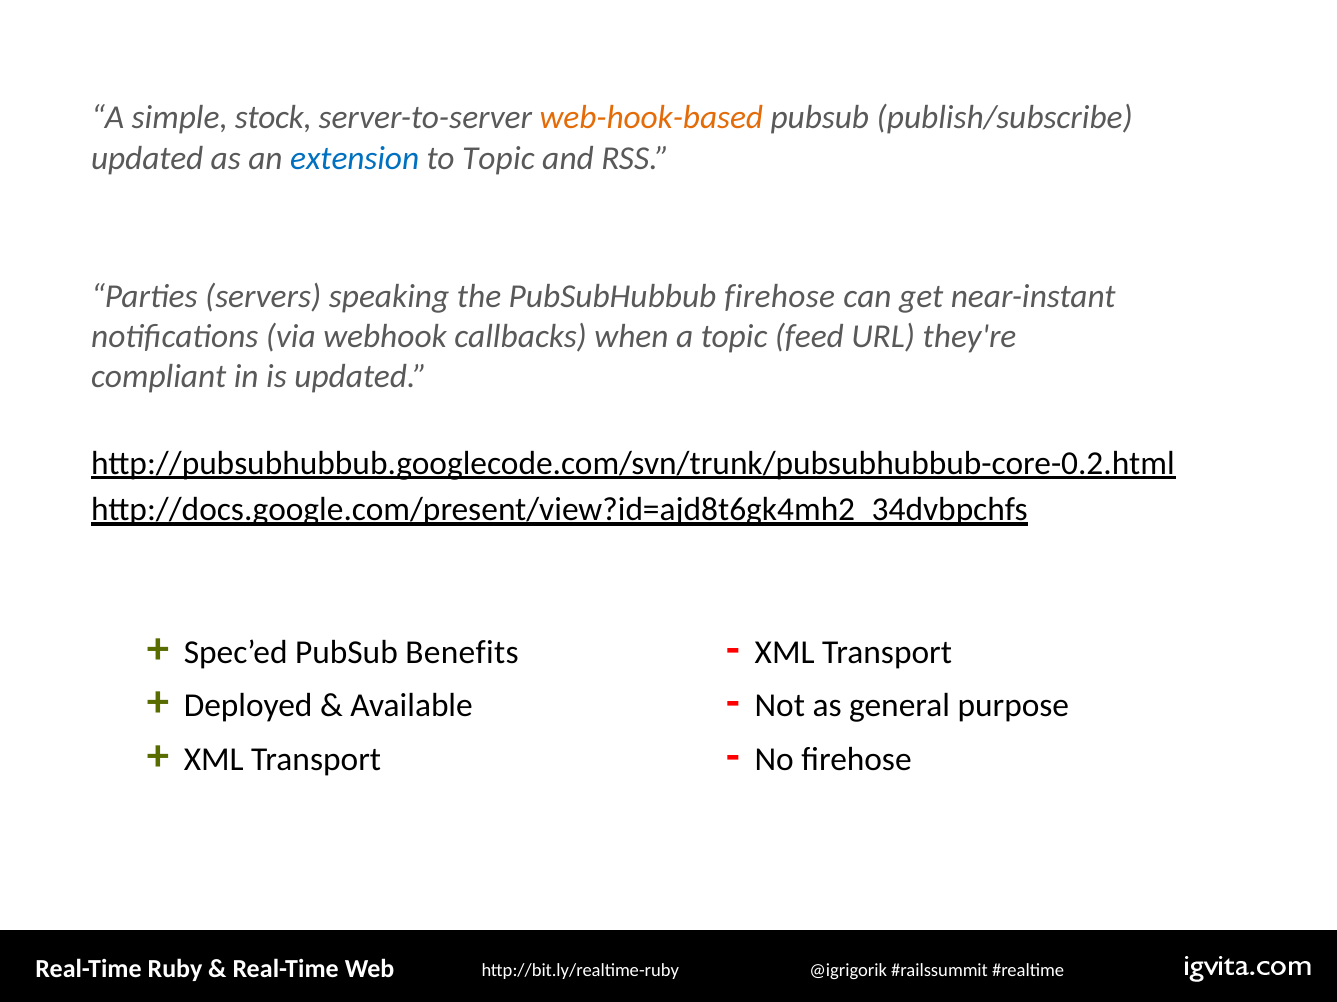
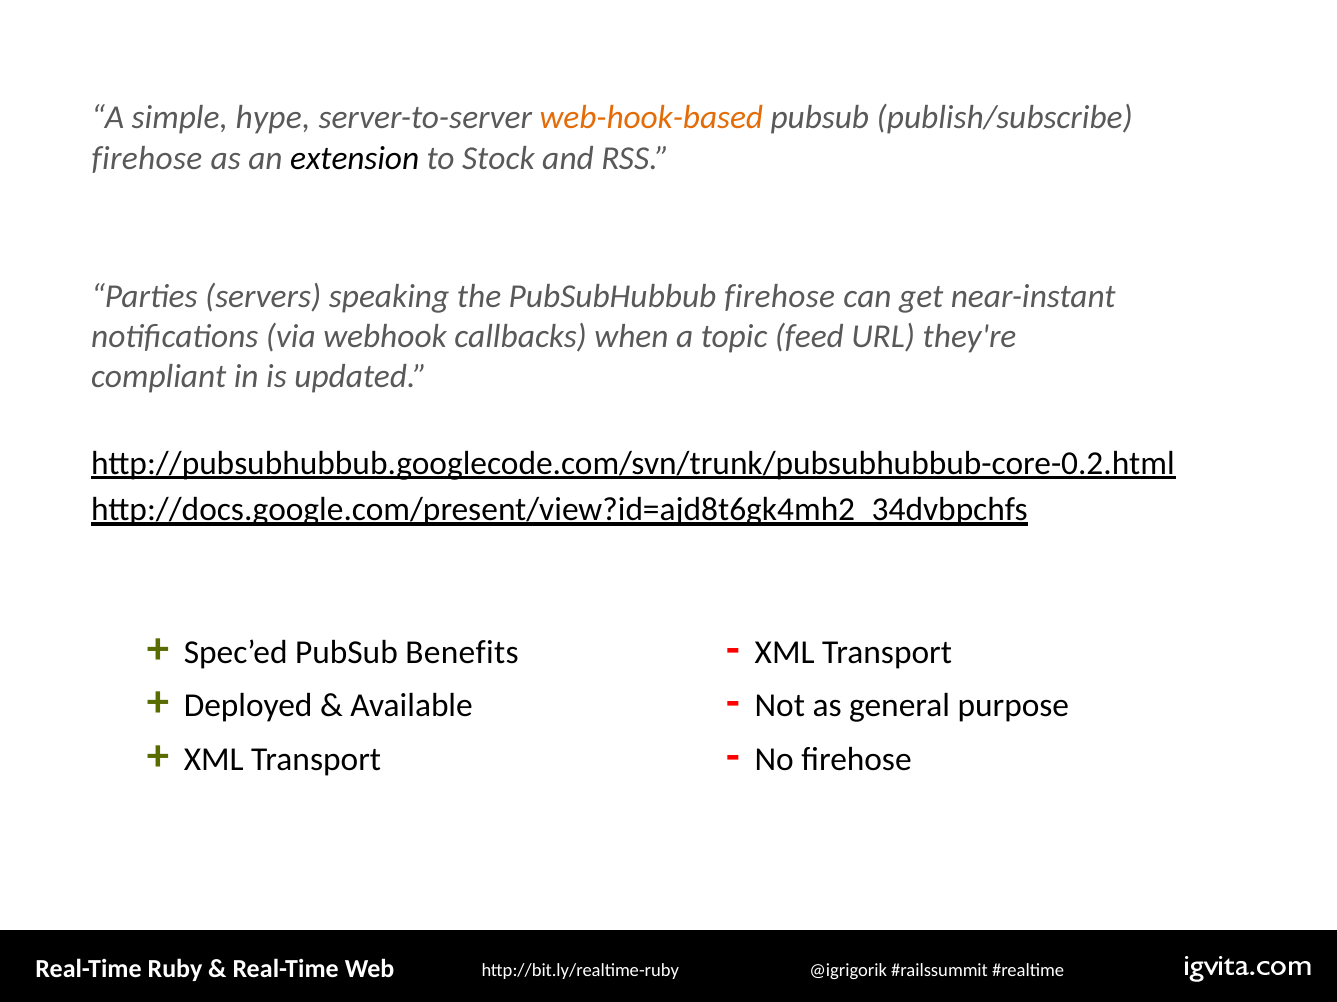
stock: stock -> hype
updated at (147, 158): updated -> firehose
extension colour: blue -> black
to Topic: Topic -> Stock
